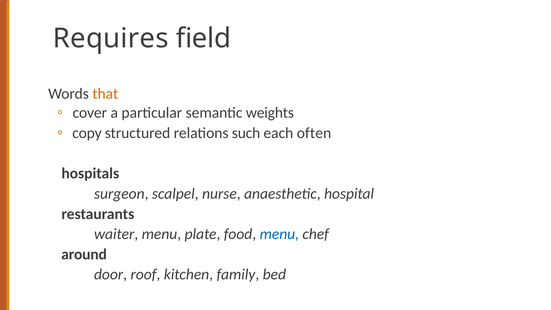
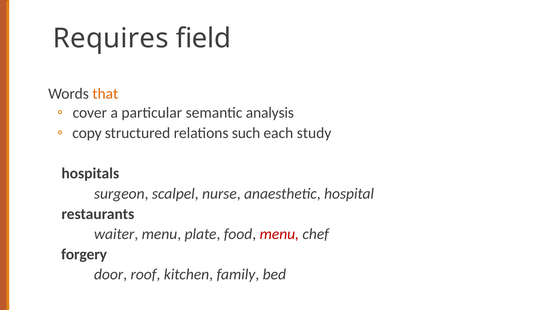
weights: weights -> analysis
often: often -> study
menu at (279, 234) colour: blue -> red
around: around -> forgery
